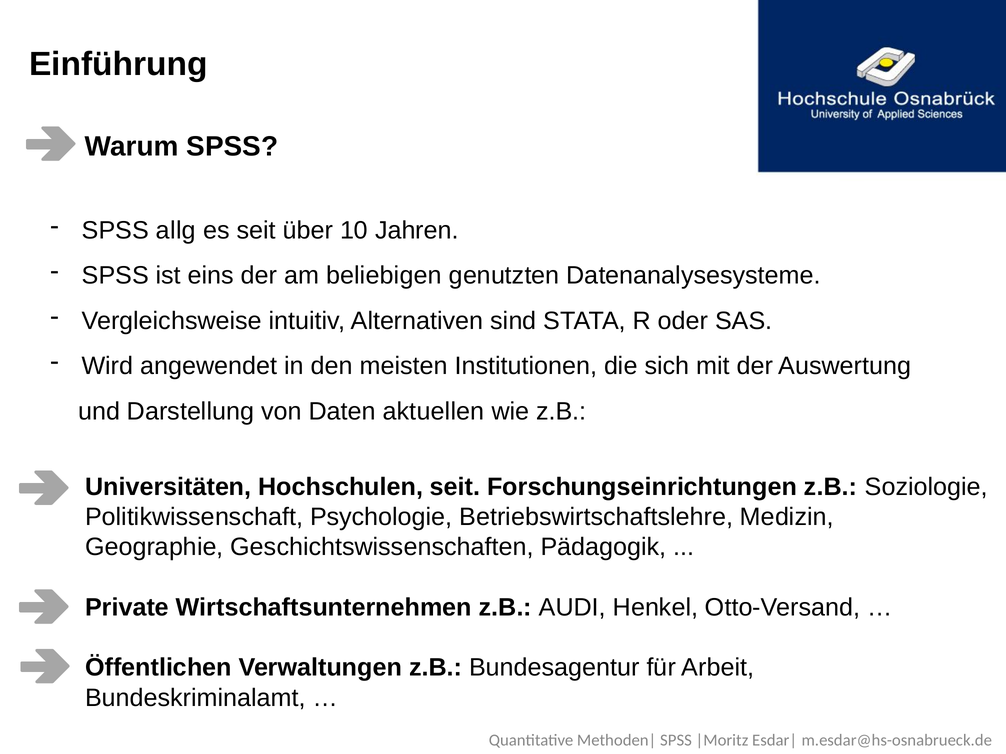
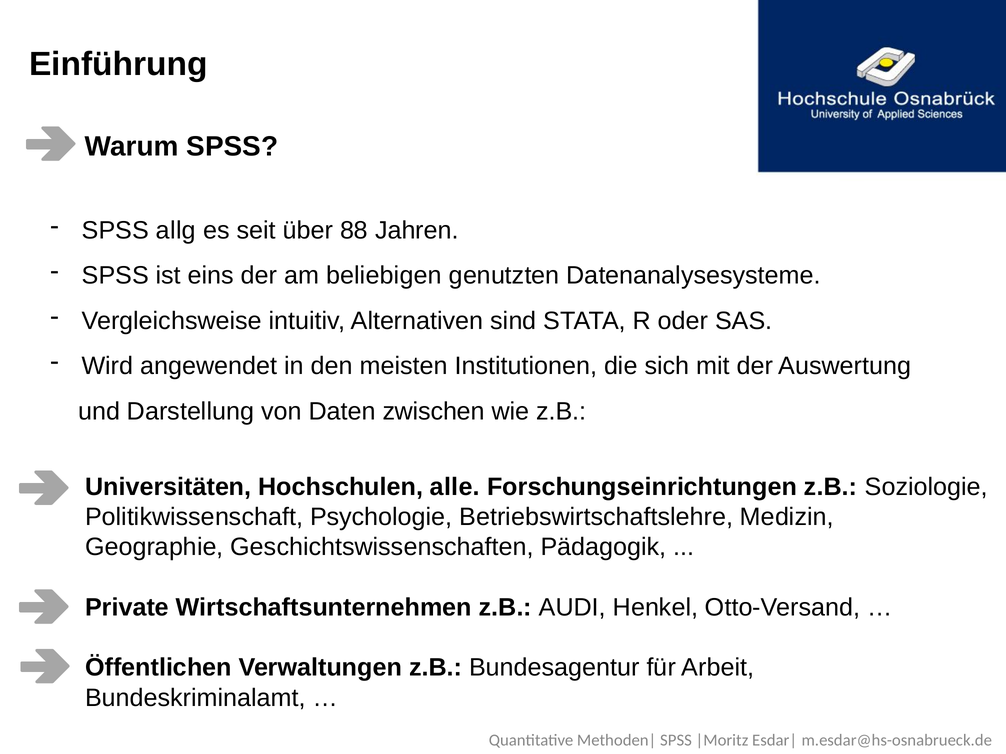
10: 10 -> 88
aktuellen: aktuellen -> zwischen
Hochschulen seit: seit -> alle
